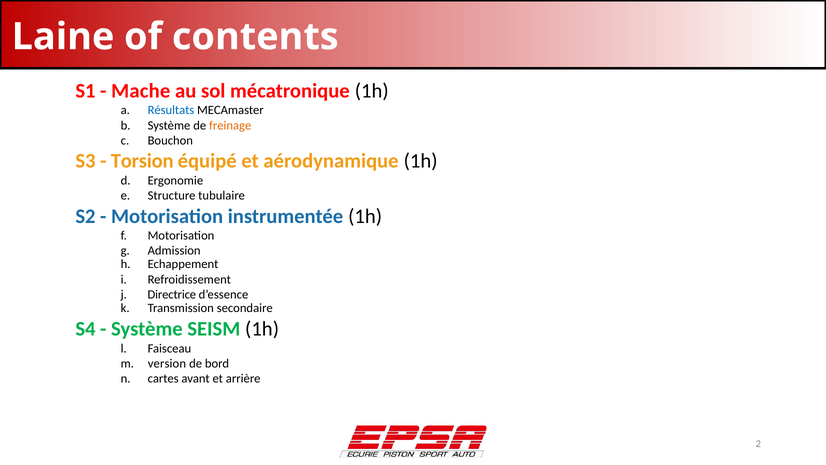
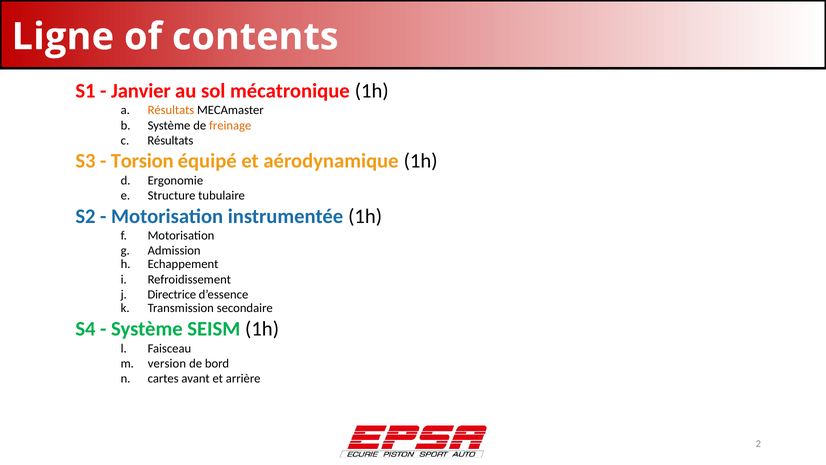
Laine: Laine -> Ligne
Mache: Mache -> Janvier
Résultats at (171, 110) colour: blue -> orange
Bouchon at (170, 140): Bouchon -> Résultats
